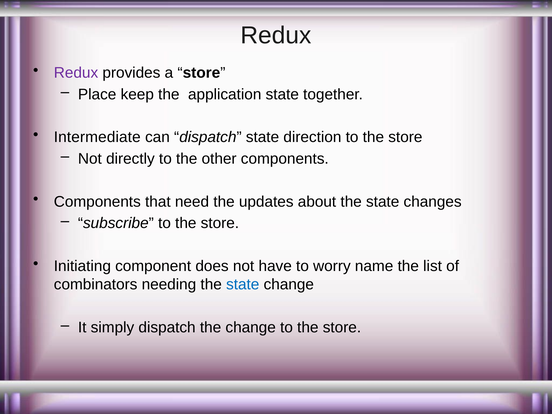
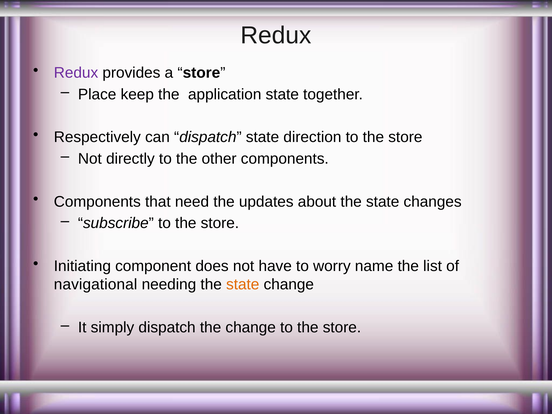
Intermediate: Intermediate -> Respectively
combinators: combinators -> navigational
state at (243, 284) colour: blue -> orange
